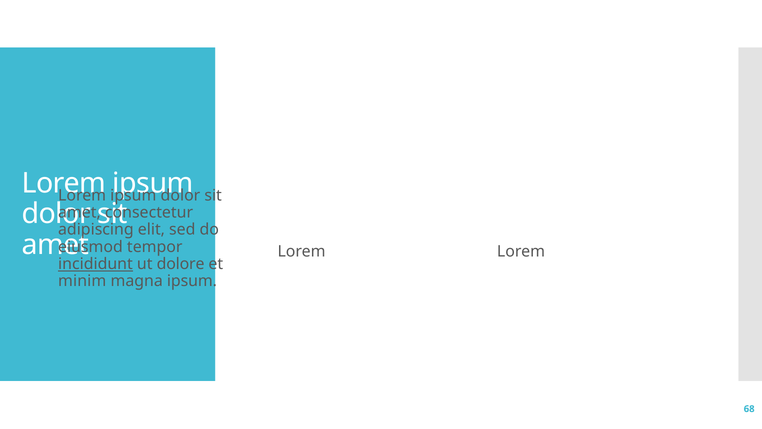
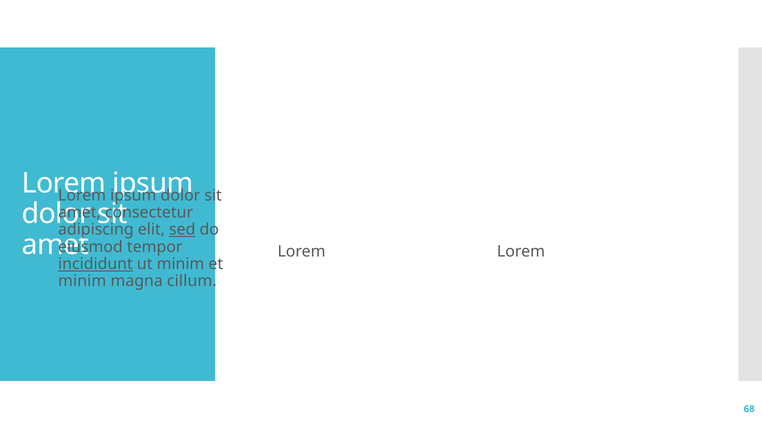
sed underline: none -> present
ut dolore: dolore -> minim
magna ipsum: ipsum -> cillum
